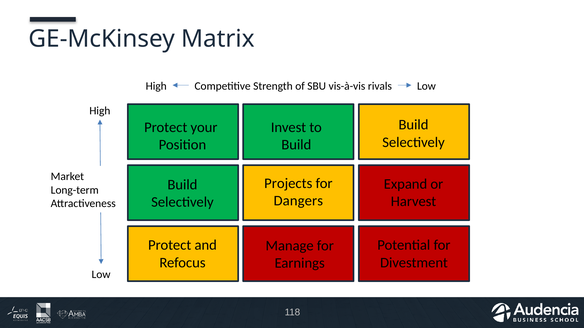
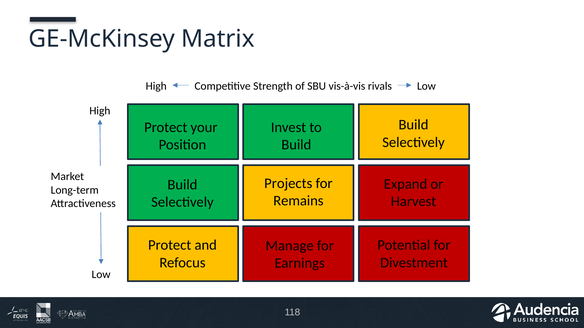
Dangers: Dangers -> Remains
